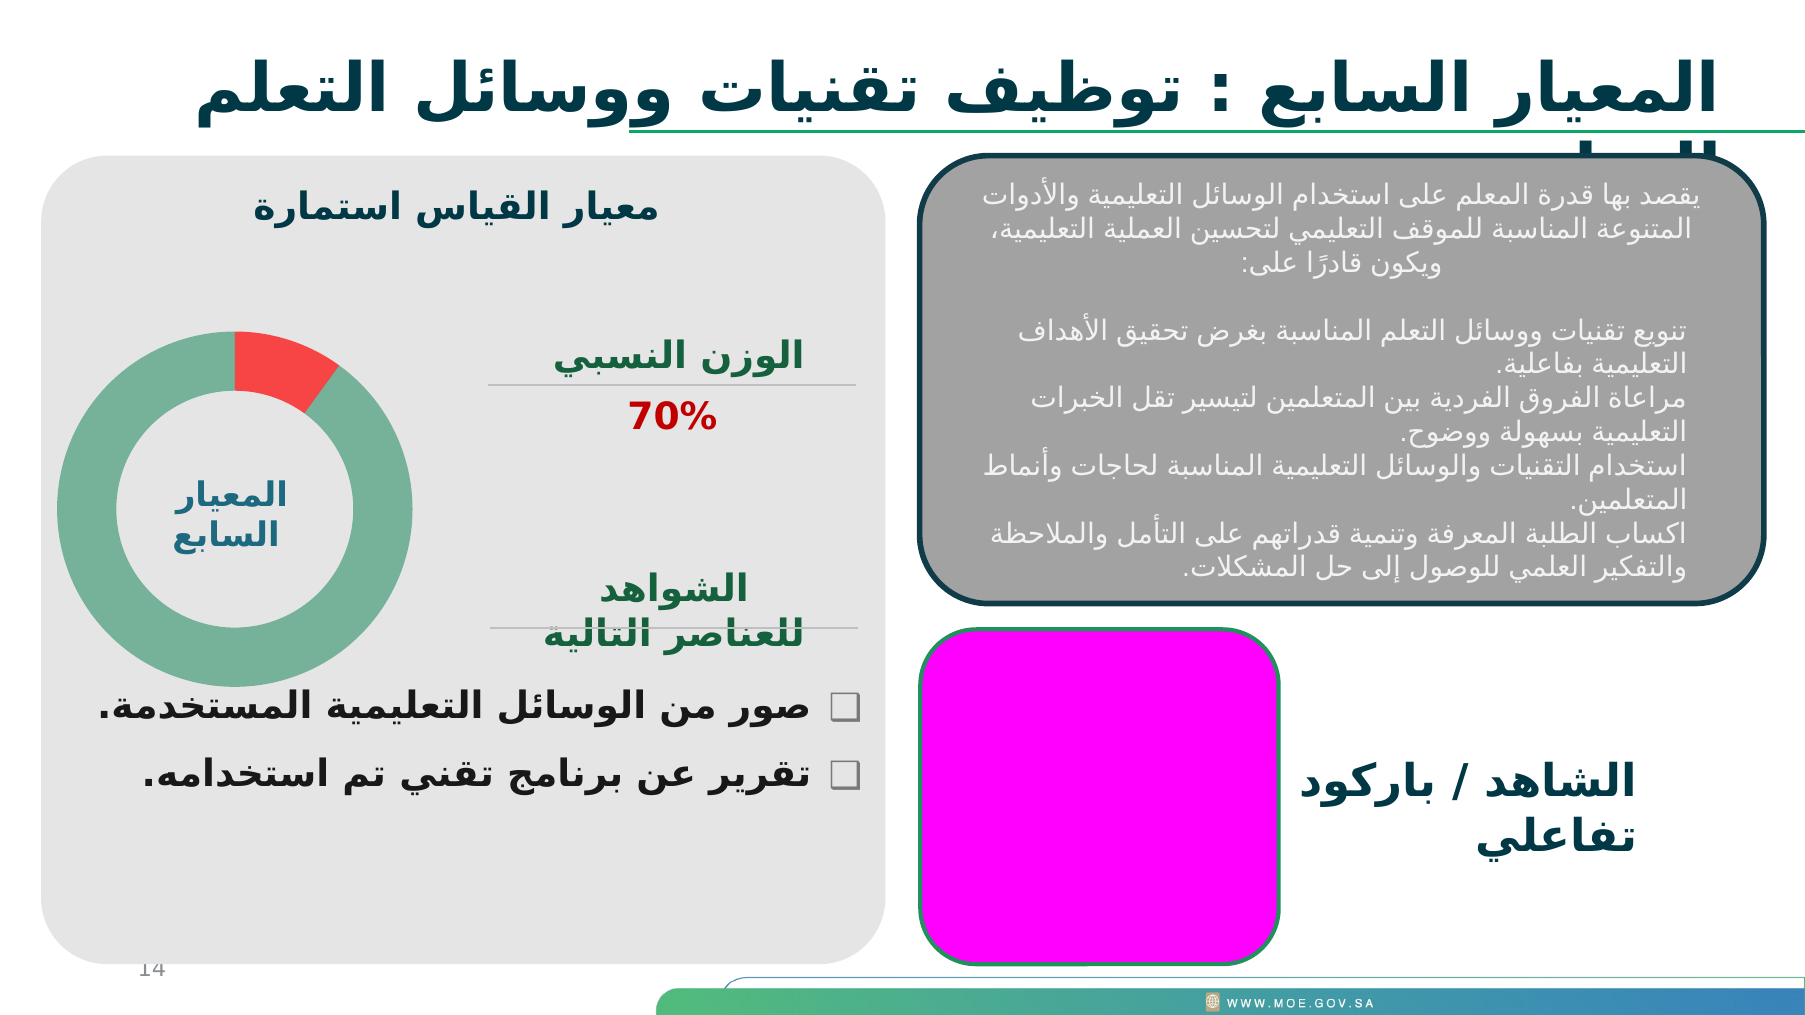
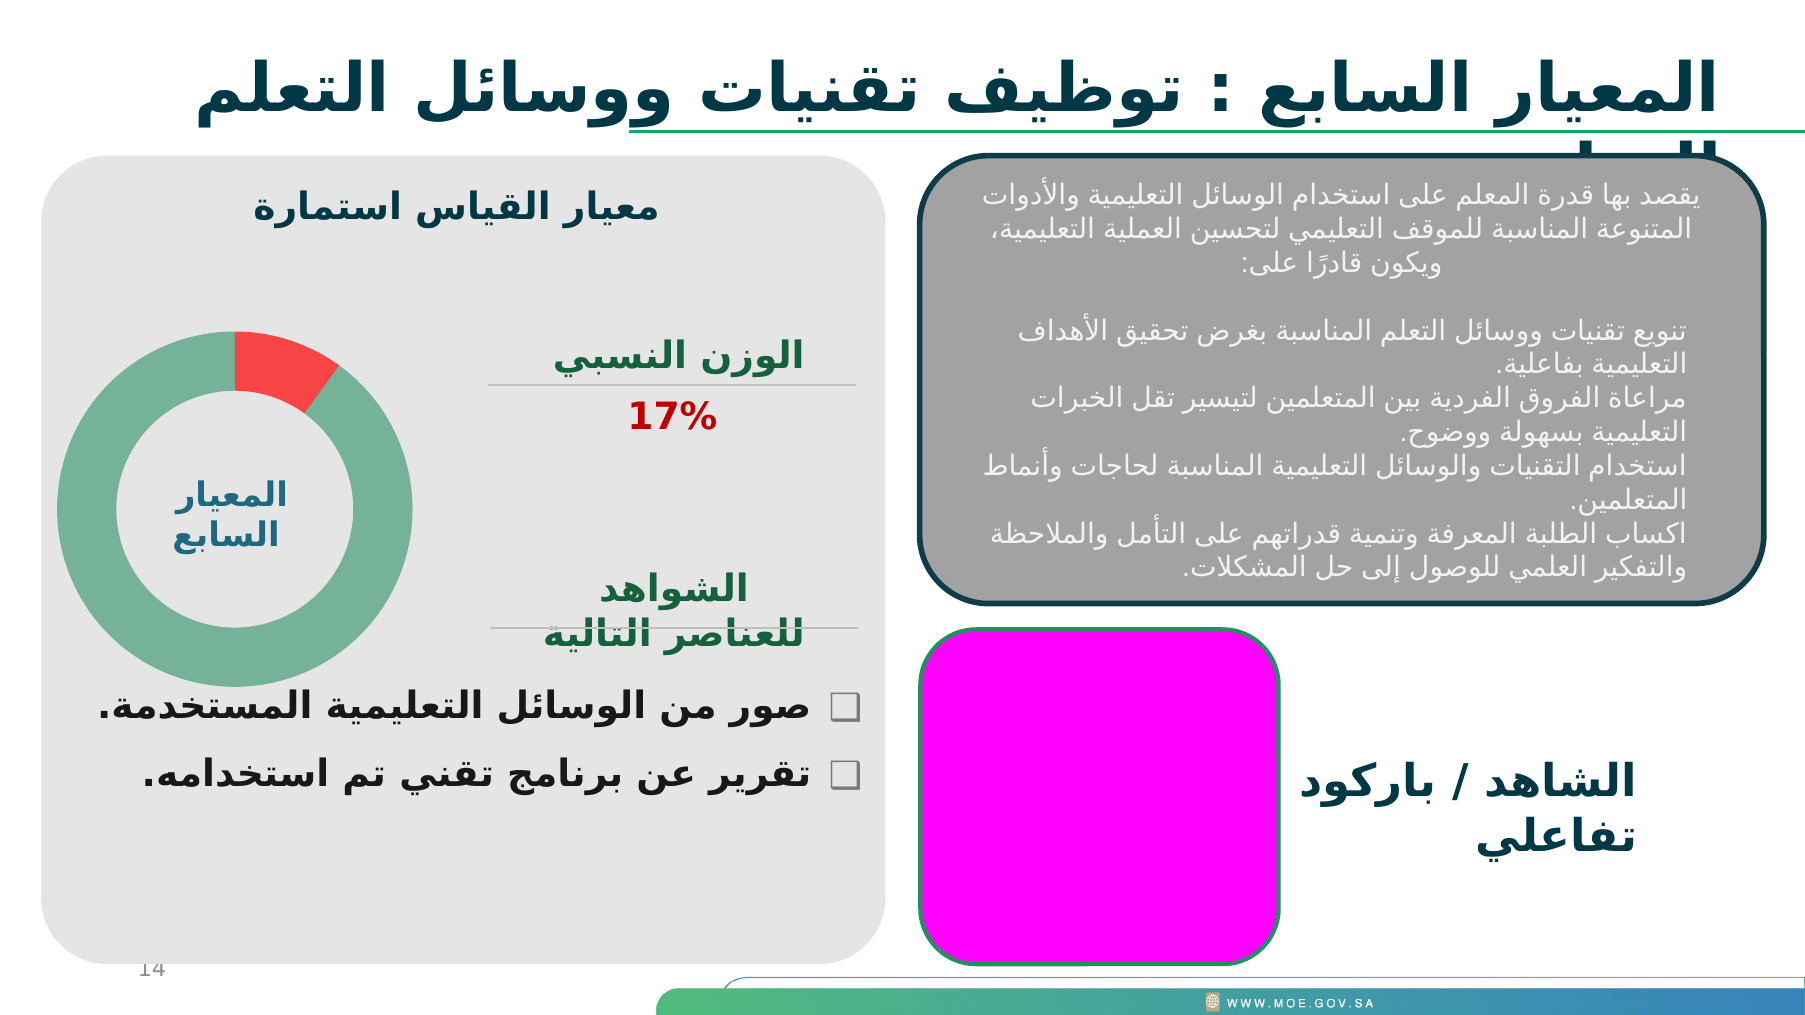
70%: 70% -> 17%
